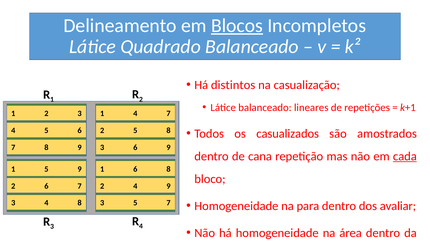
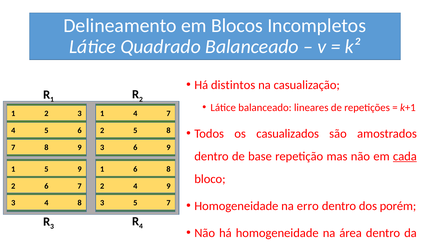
Blocos underline: present -> none
cana: cana -> base
para: para -> erro
avaliar: avaliar -> porém
